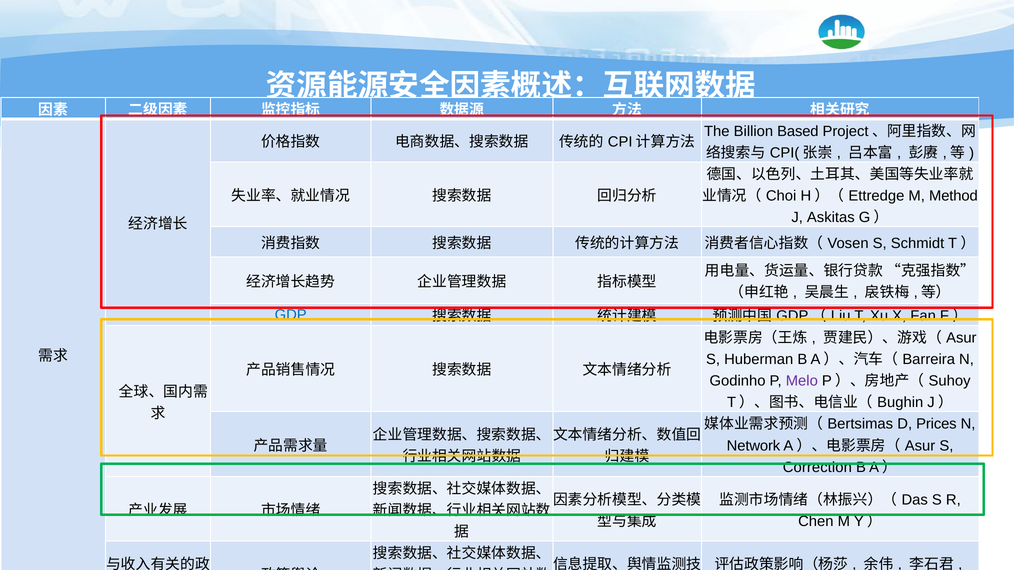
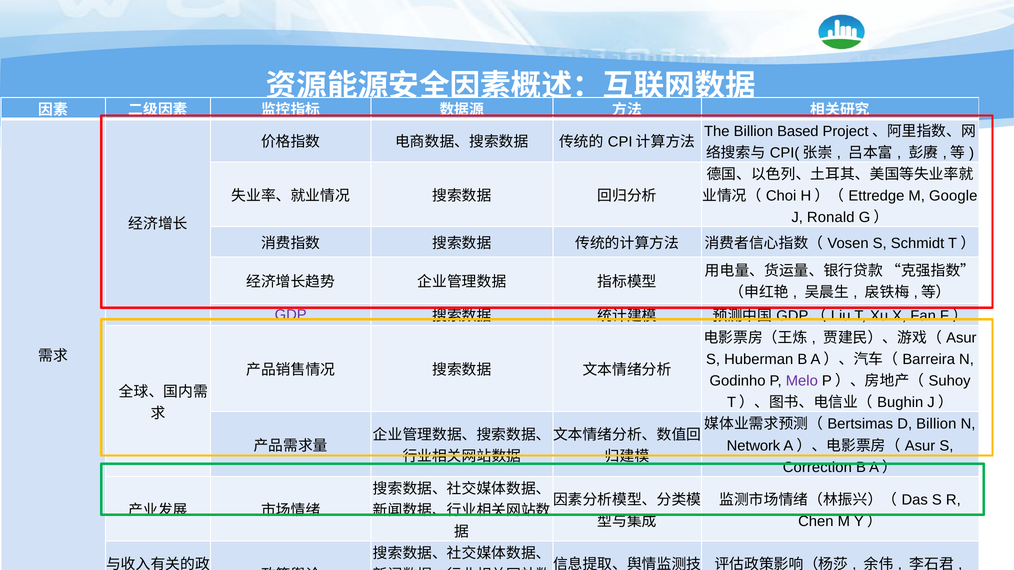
Method: Method -> Google
Askitas: Askitas -> Ronald
GDP colour: blue -> purple
D Prices: Prices -> Billion
